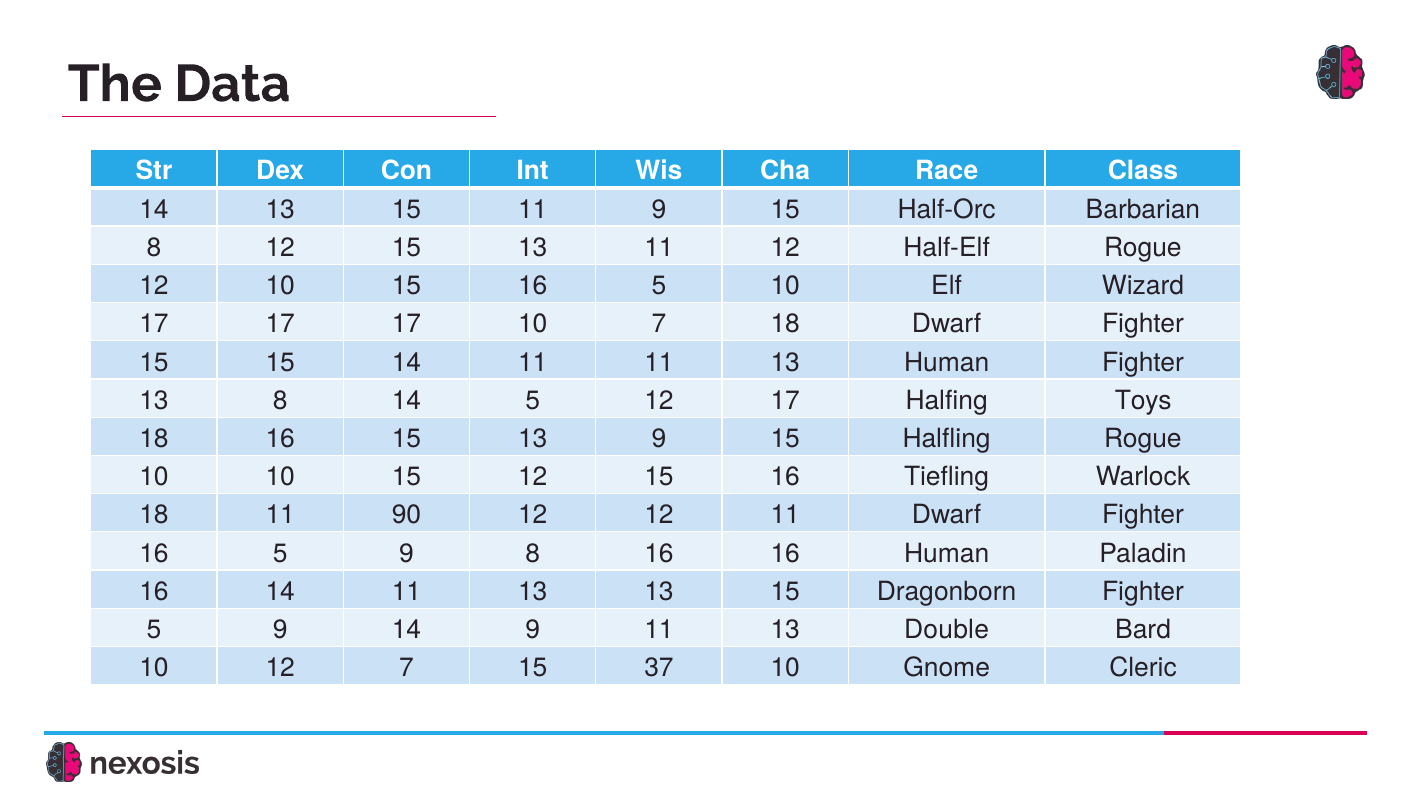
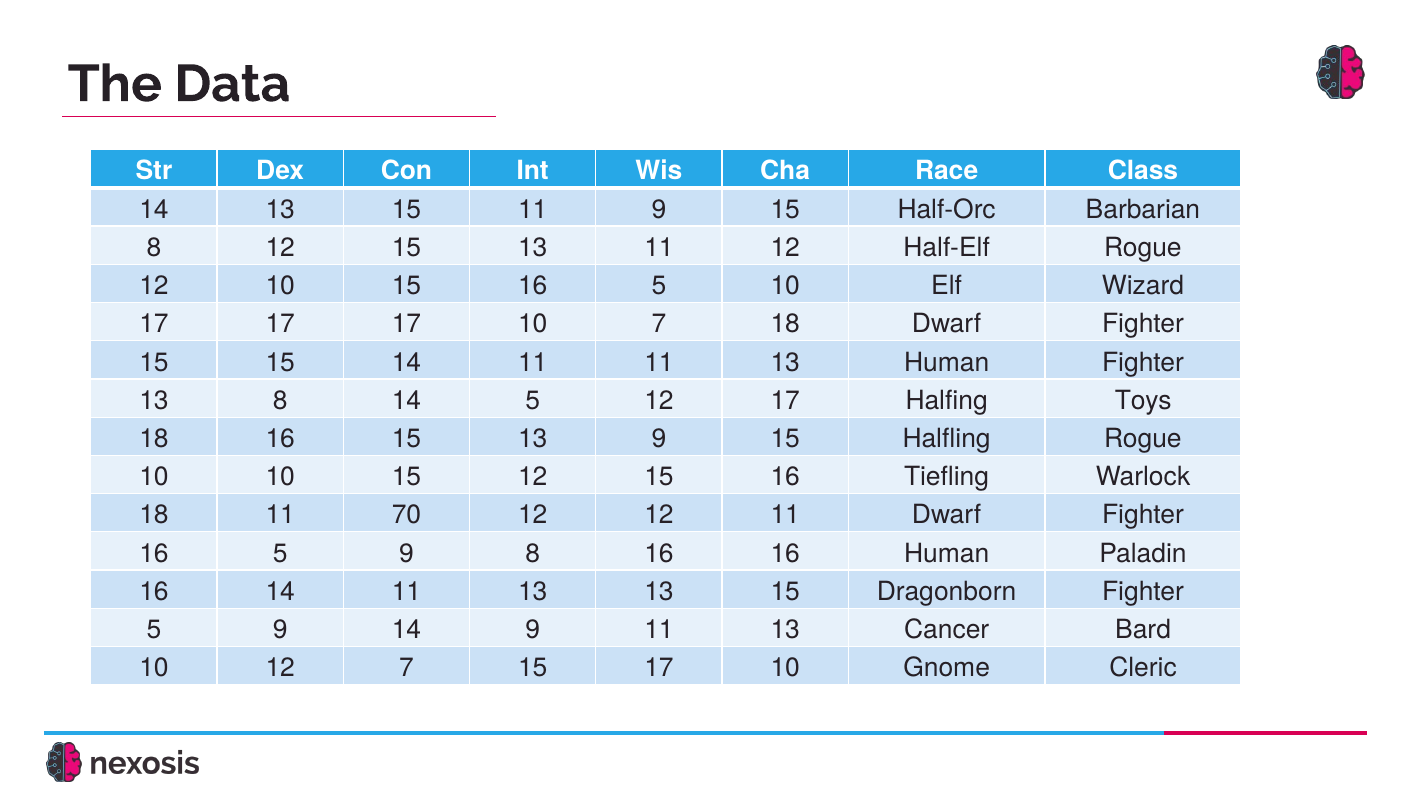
90: 90 -> 70
Double: Double -> Cancer
15 37: 37 -> 17
